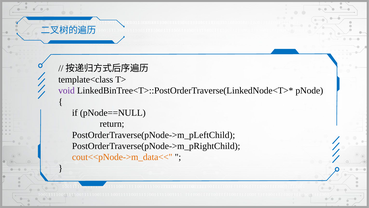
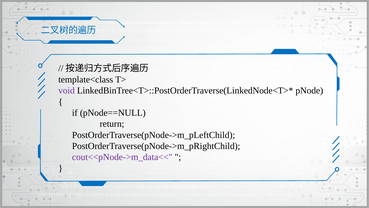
cout<<pNode->m_data<< colour: orange -> purple
